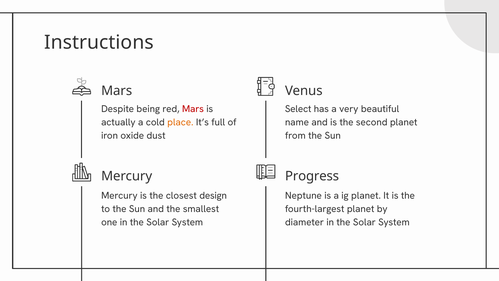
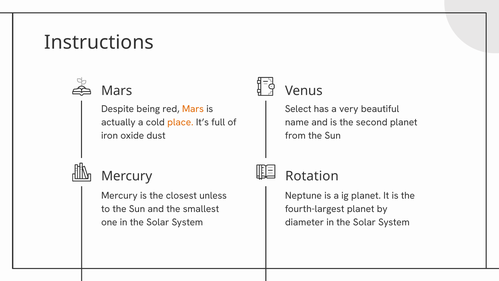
Mars at (193, 109) colour: red -> orange
Progress: Progress -> Rotation
design: design -> unless
